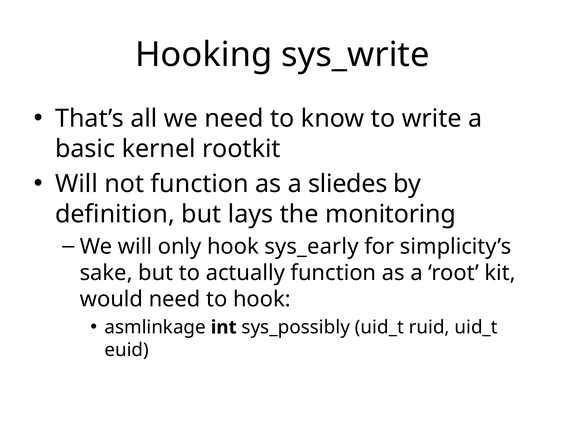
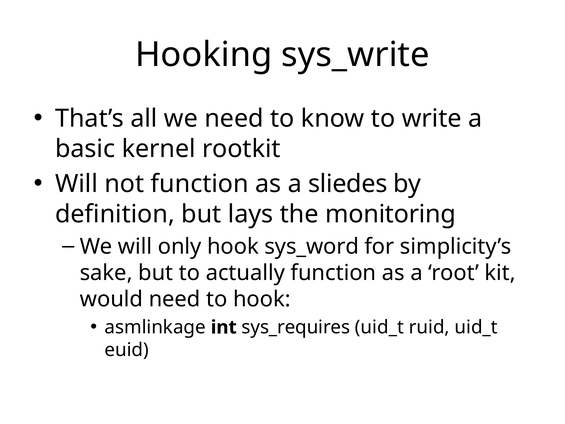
sys_early: sys_early -> sys_word
sys_possibly: sys_possibly -> sys_requires
